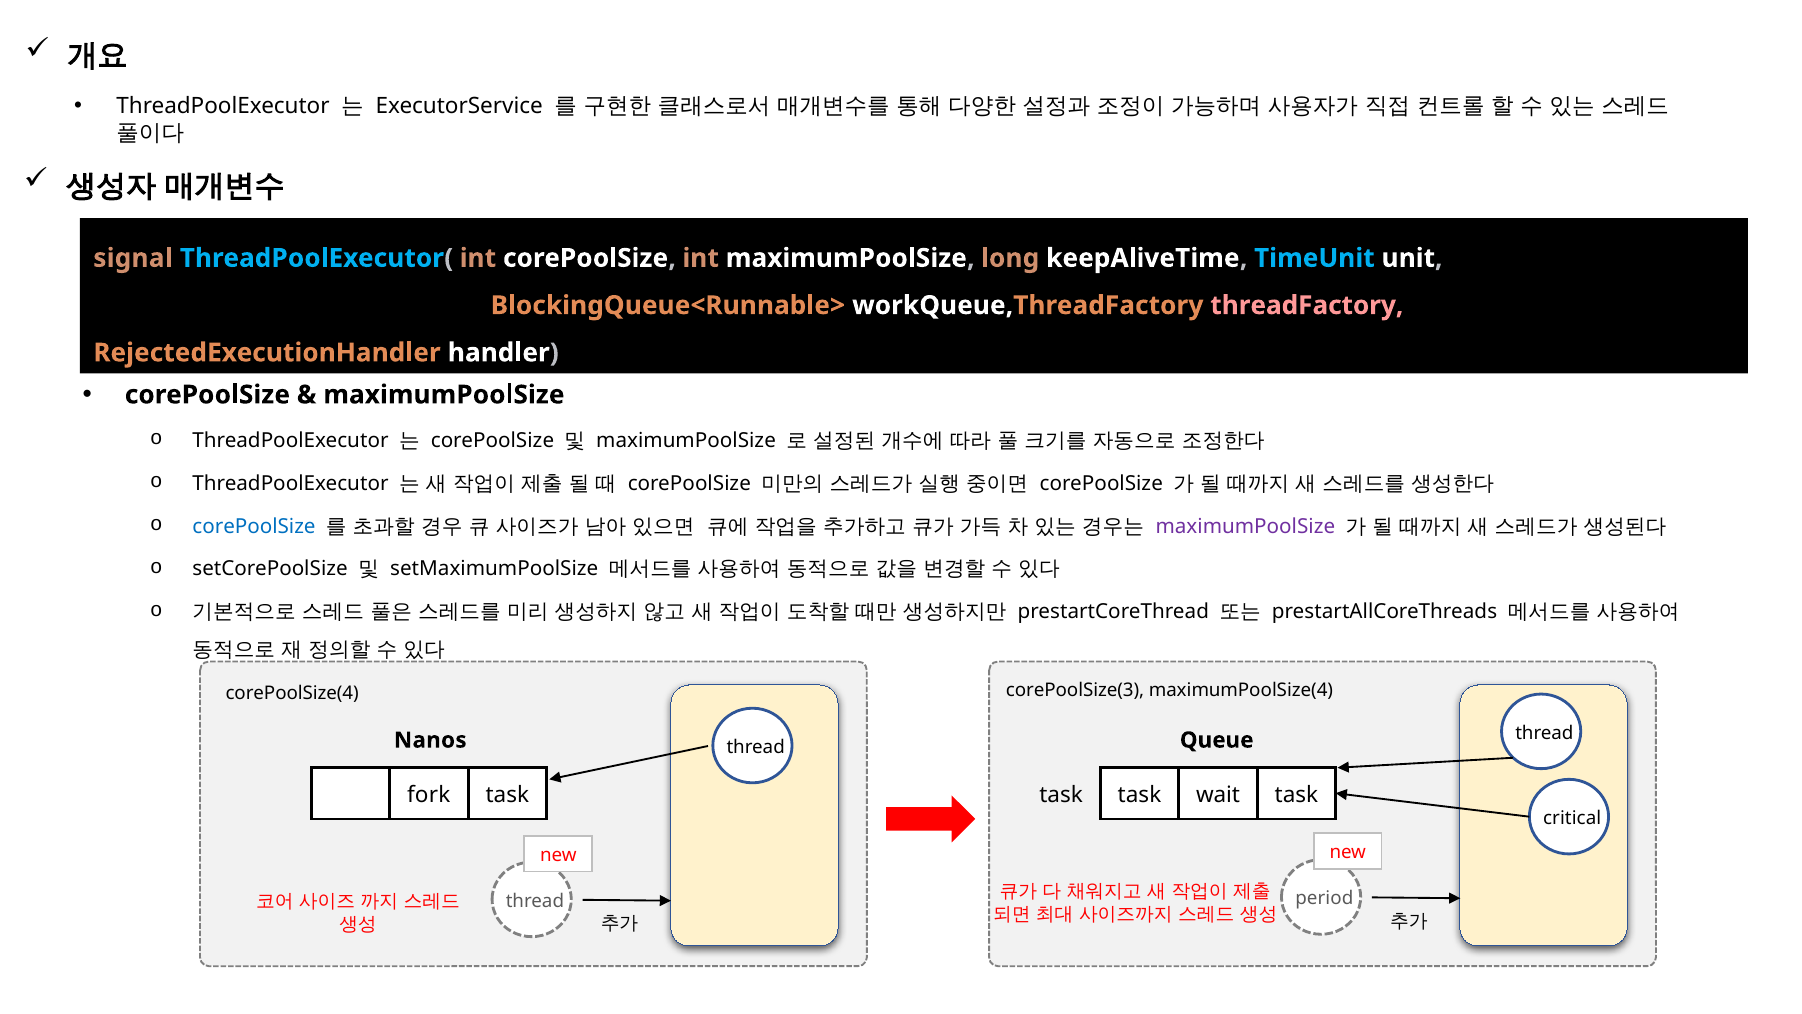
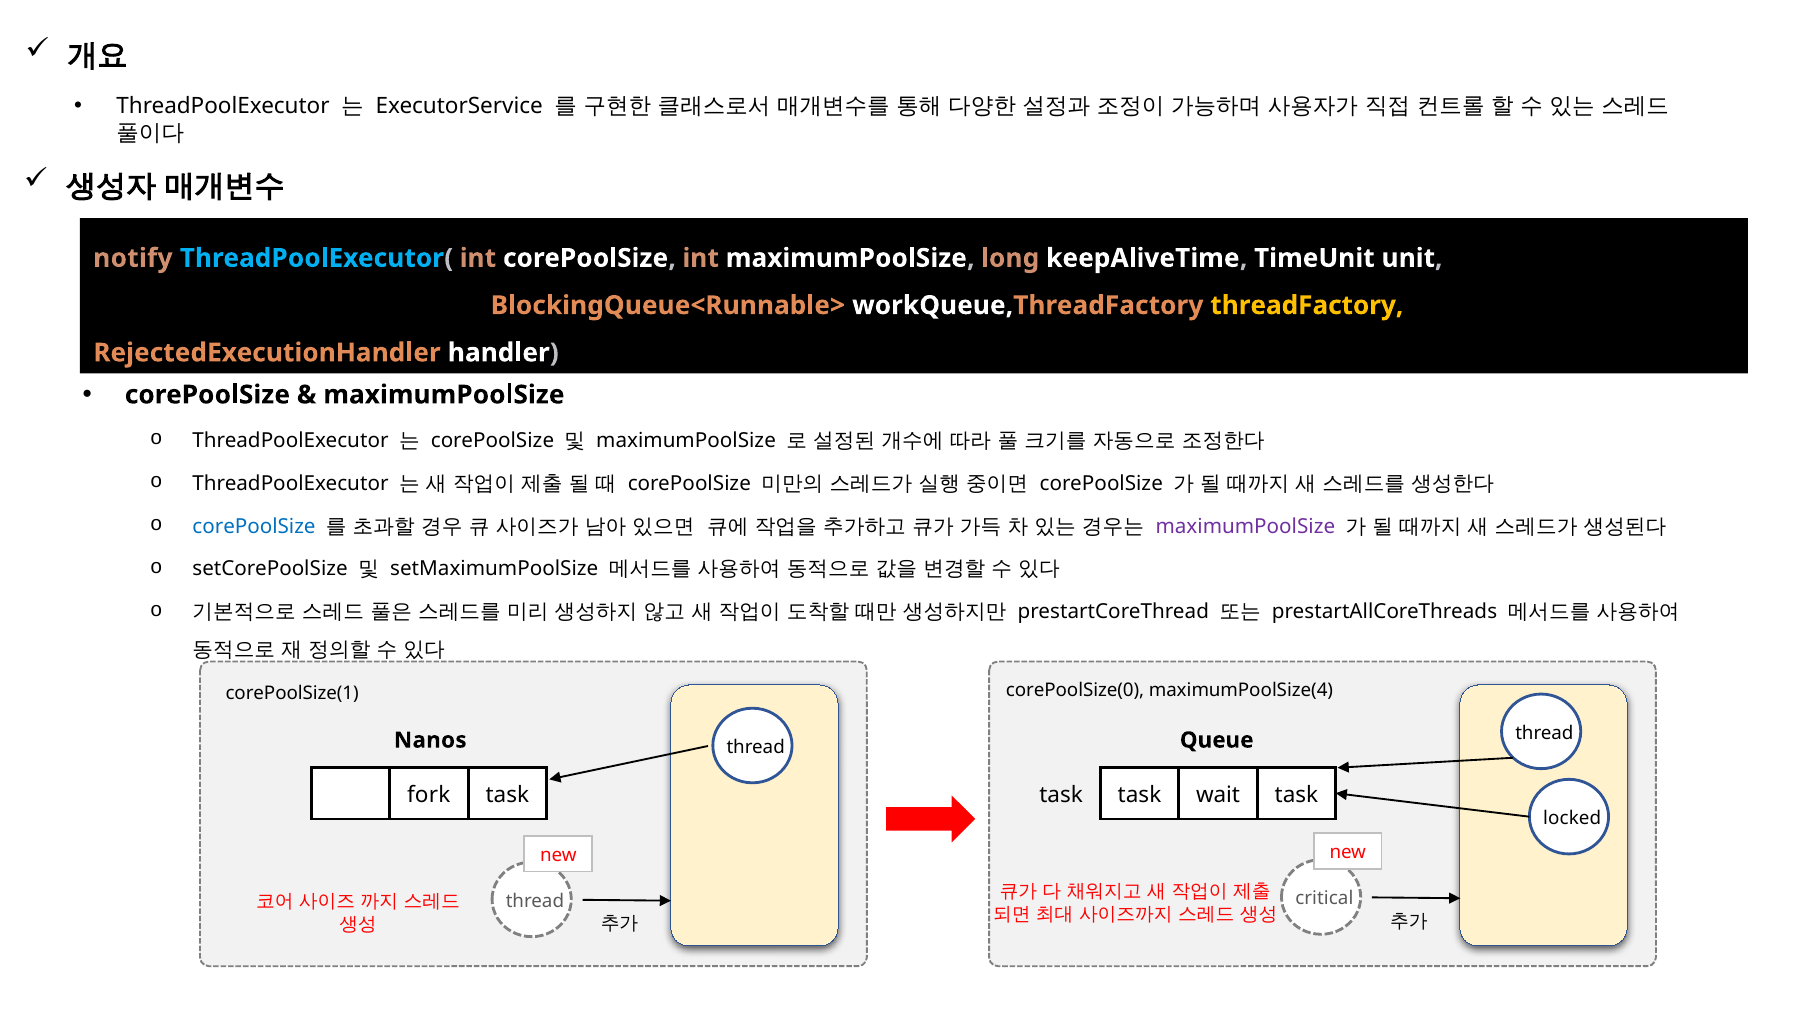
signal: signal -> notify
TimeUnit colour: light blue -> white
threadFactory colour: pink -> yellow
corePoolSize(3: corePoolSize(3 -> corePoolSize(0
corePoolSize(4: corePoolSize(4 -> corePoolSize(1
critical: critical -> locked
period: period -> critical
